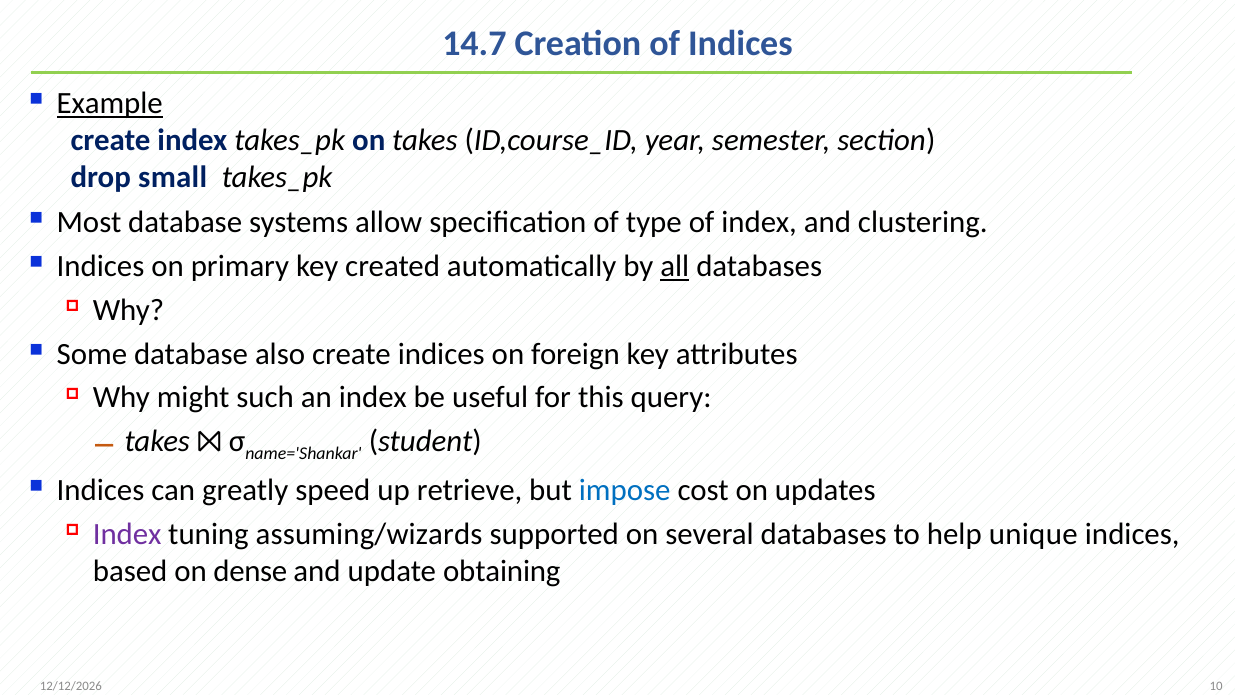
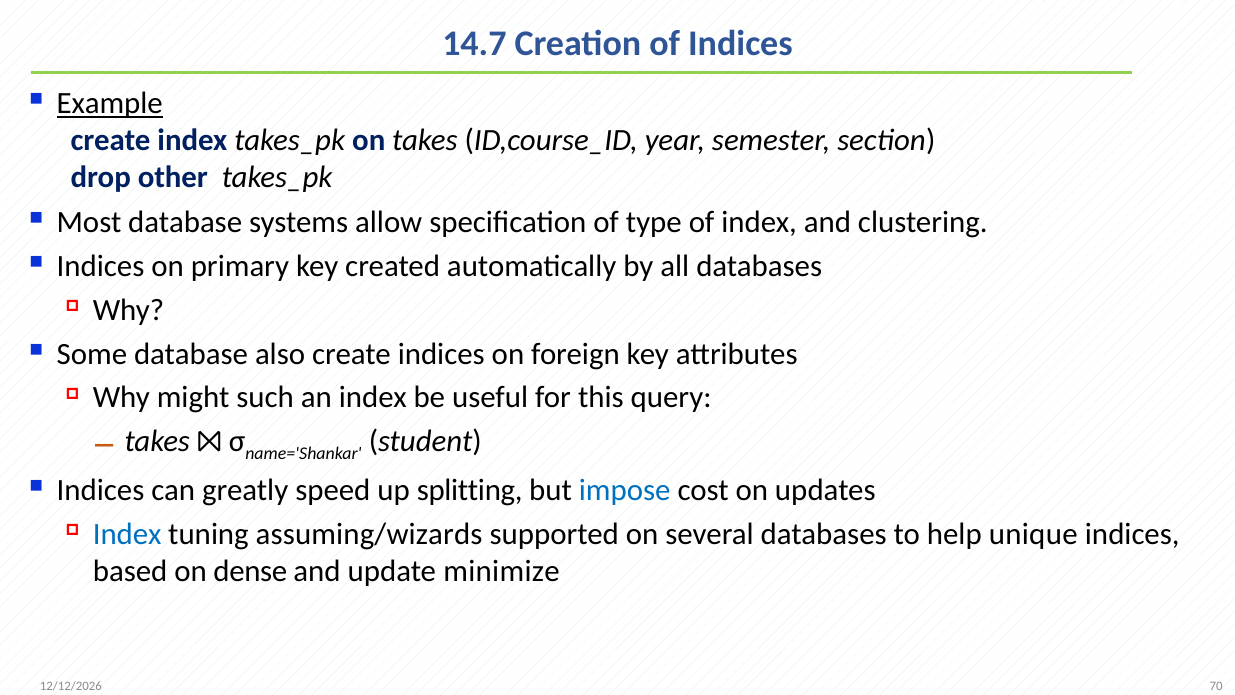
small: small -> other
all underline: present -> none
retrieve: retrieve -> splitting
Index at (127, 534) colour: purple -> blue
obtaining: obtaining -> minimize
10: 10 -> 70
